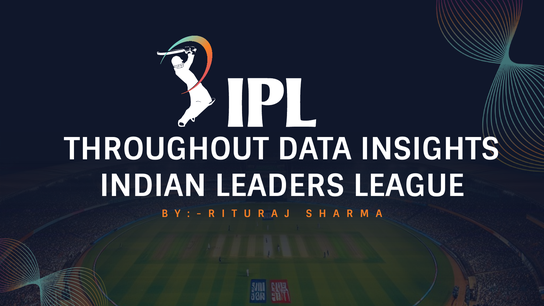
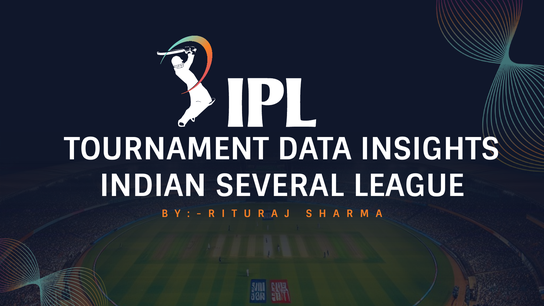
THROUGHOUT: THROUGHOUT -> TOURNAMENT
LEADERS: LEADERS -> SEVERAL
